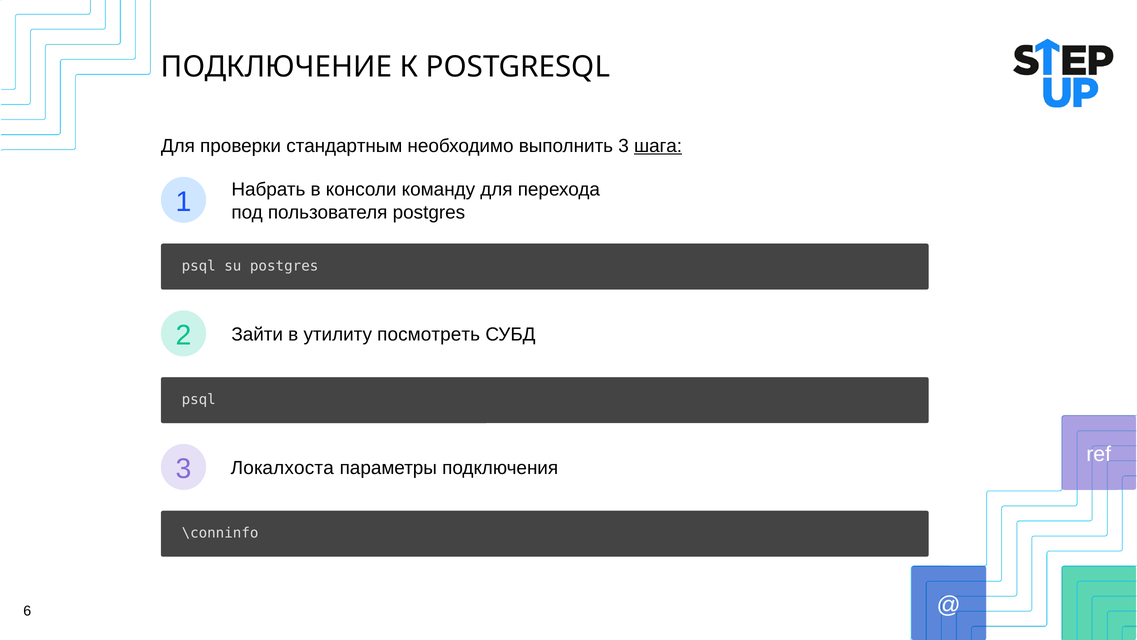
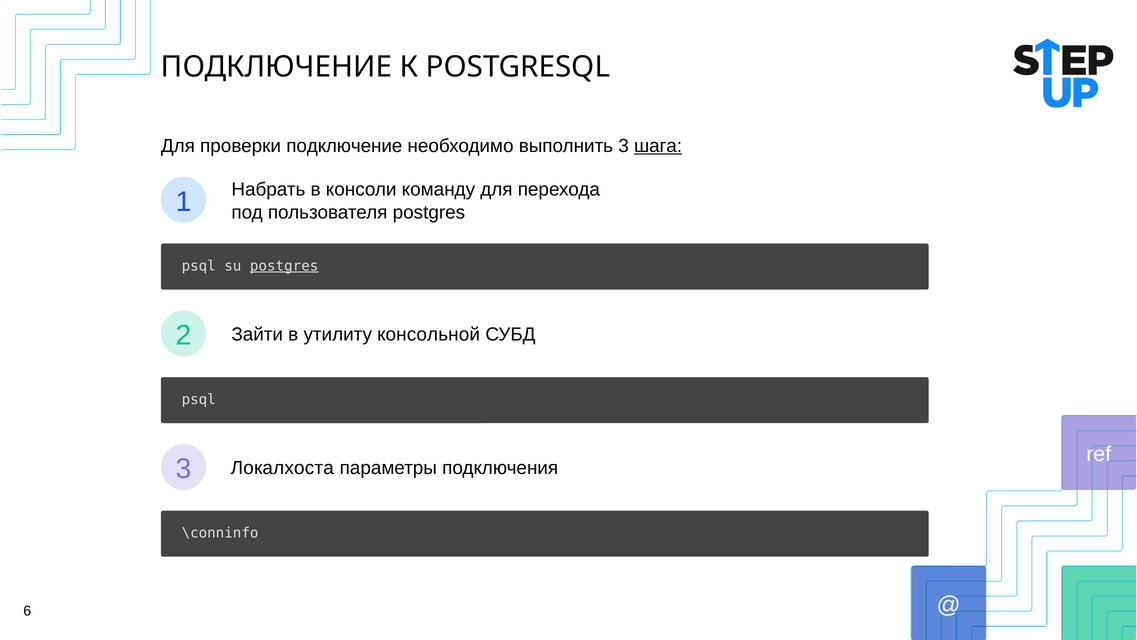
проверки стандартным: стандартным -> подключение
postgres at (284, 266) underline: none -> present
посмотреть: посмотреть -> консольной
